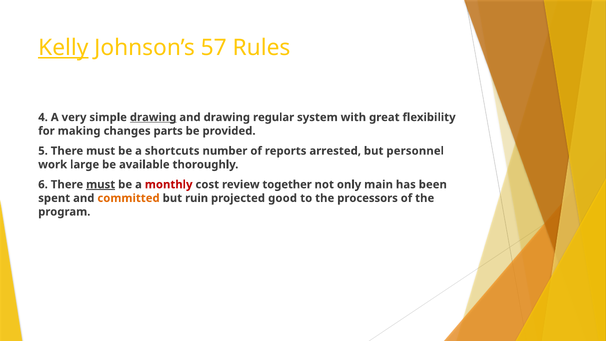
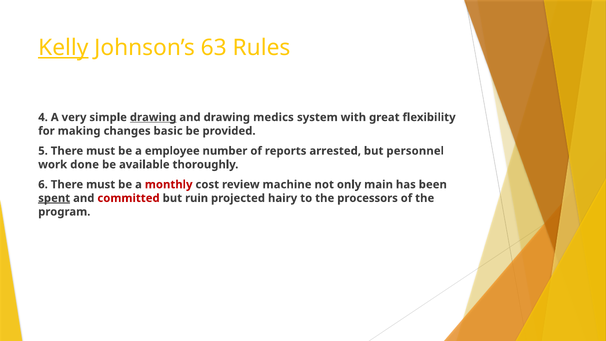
57: 57 -> 63
regular: regular -> medics
parts: parts -> basic
shortcuts: shortcuts -> employee
large: large -> done
must at (101, 184) underline: present -> none
together: together -> machine
spent underline: none -> present
committed colour: orange -> red
good: good -> hairy
